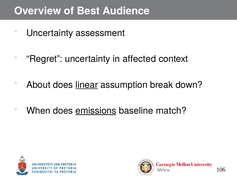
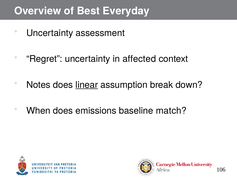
Audience: Audience -> Everyday
About: About -> Notes
emissions underline: present -> none
